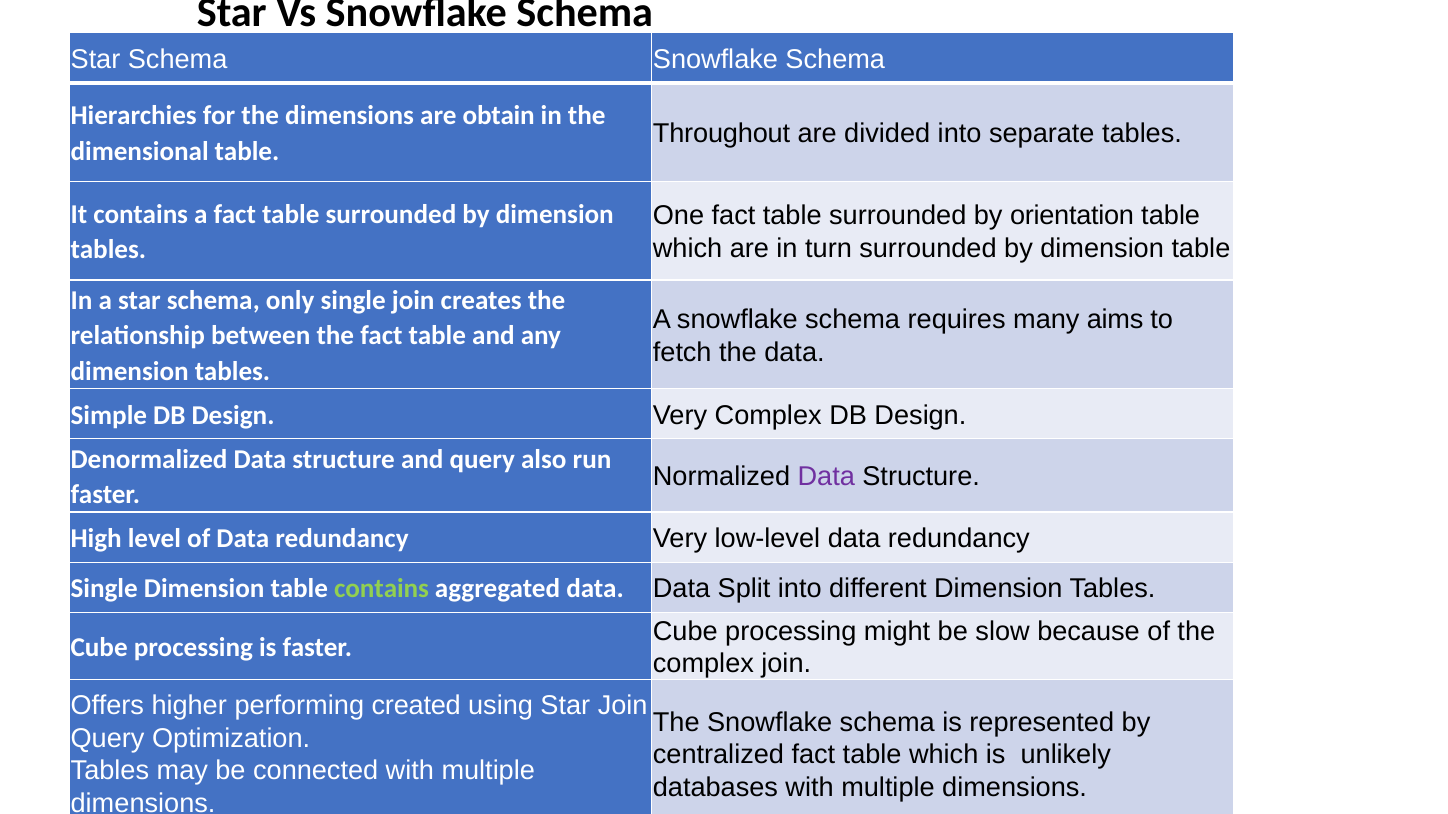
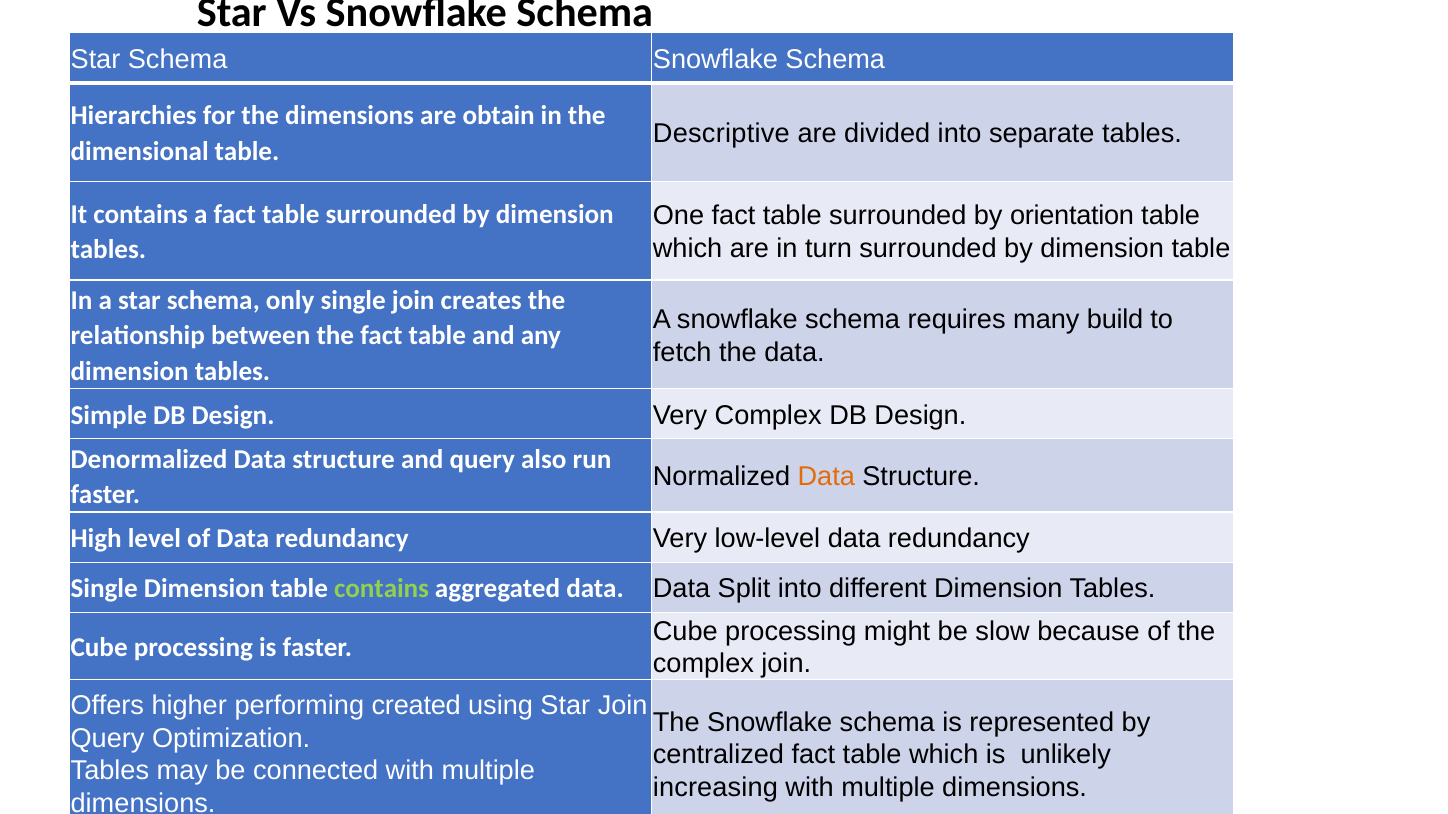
Throughout: Throughout -> Descriptive
aims: aims -> build
Data at (826, 477) colour: purple -> orange
databases: databases -> increasing
